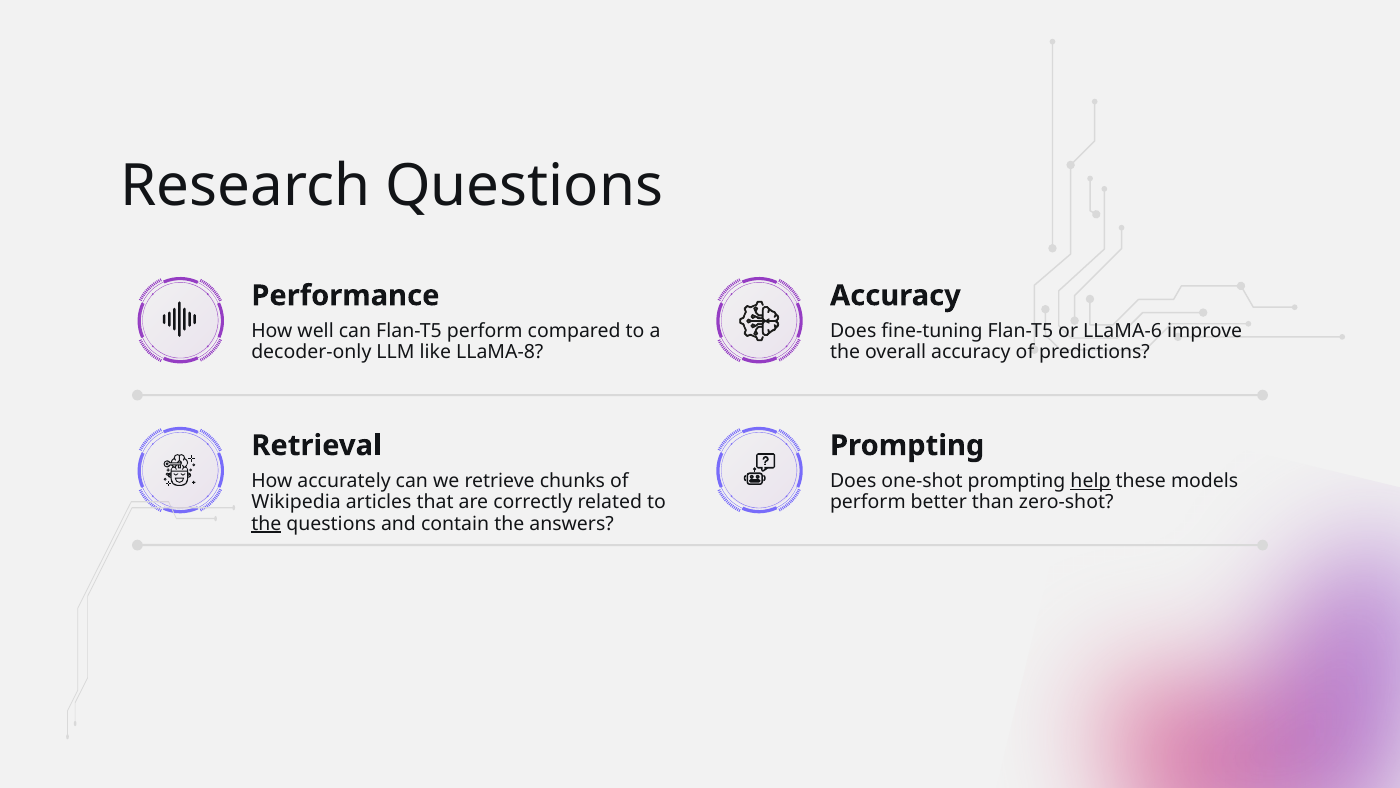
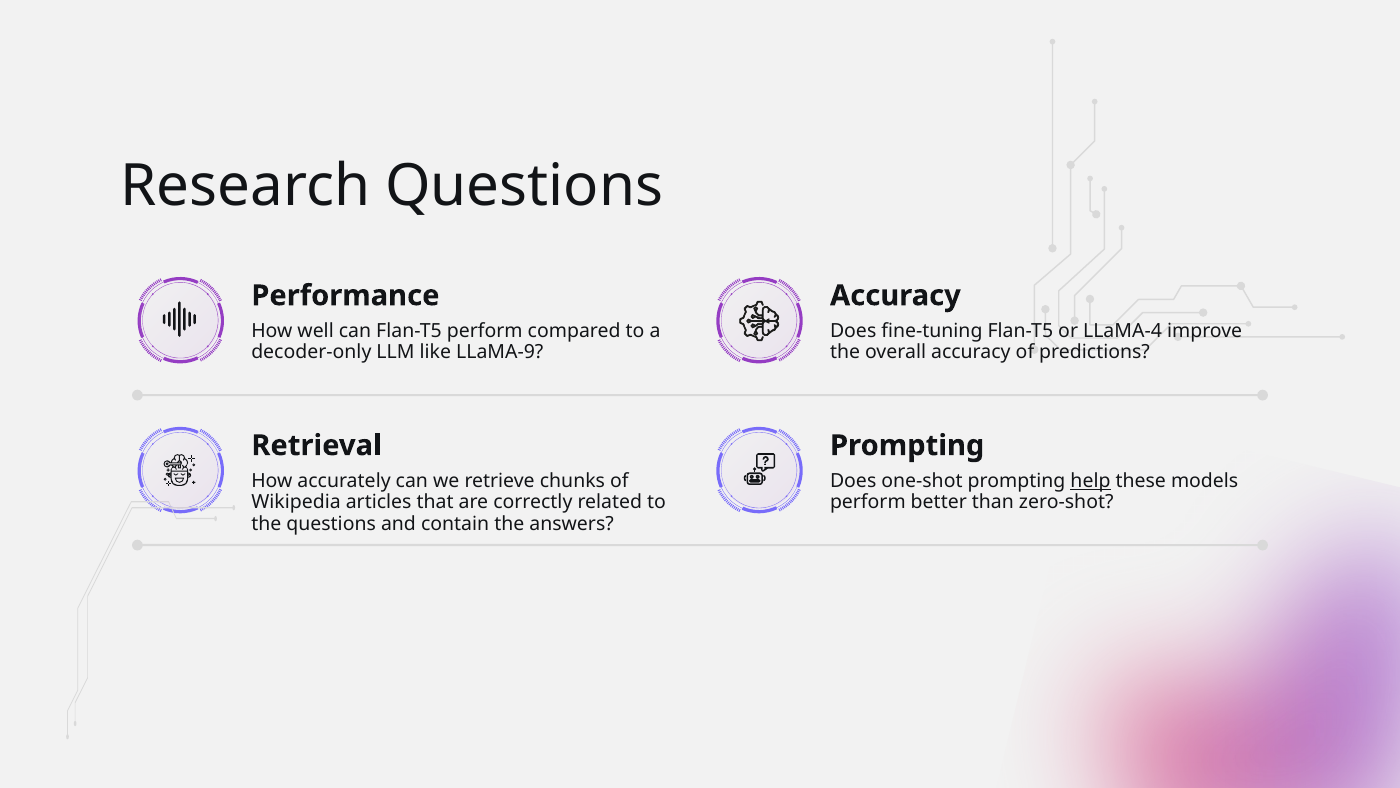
LLaMA-6: LLaMA-6 -> LLaMA-4
LLaMA-8: LLaMA-8 -> LLaMA-9
the at (266, 523) underline: present -> none
